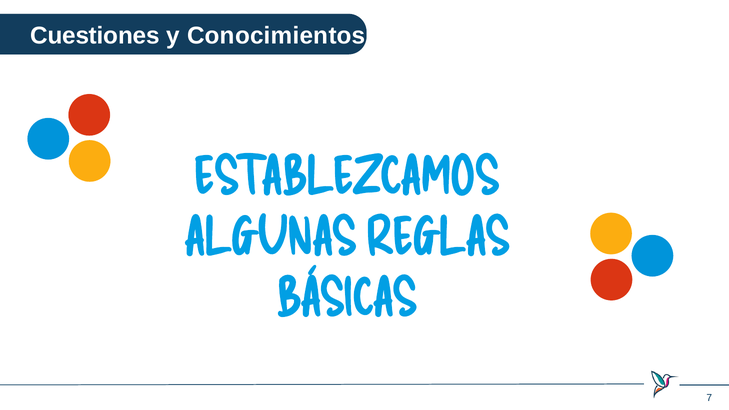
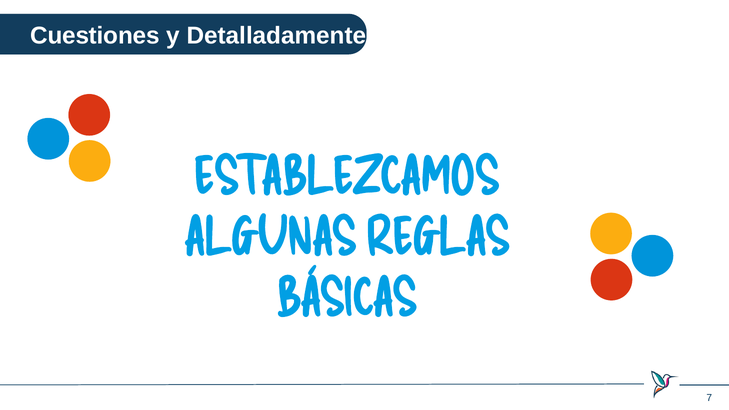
Conocimientos: Conocimientos -> Detalladamente
